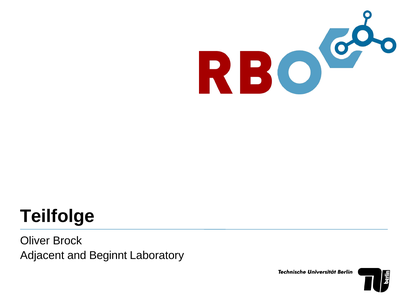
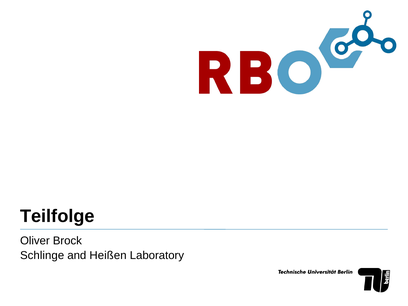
Adjacent: Adjacent -> Schlinge
Beginnt: Beginnt -> Heißen
